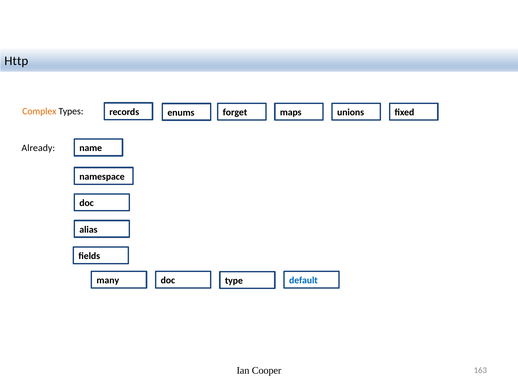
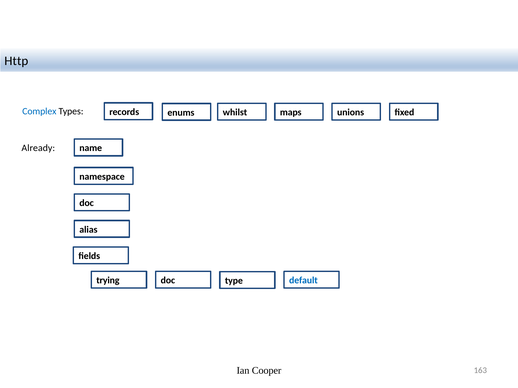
Complex colour: orange -> blue
forget: forget -> whilst
many: many -> trying
